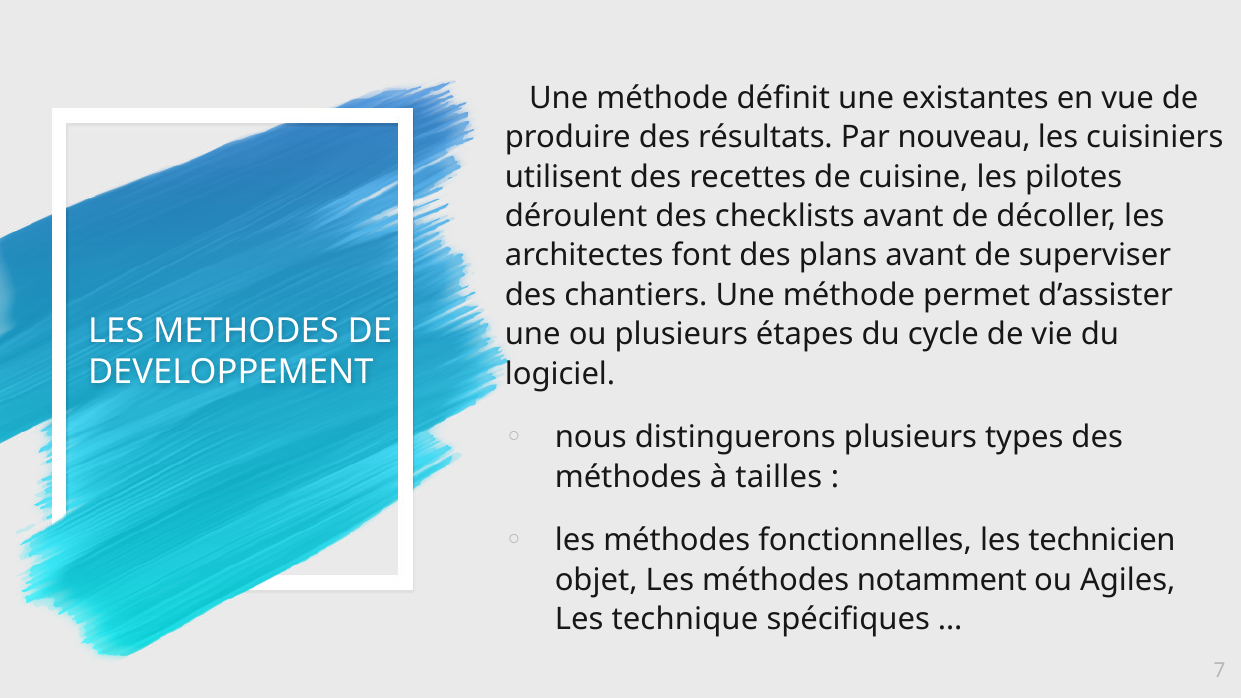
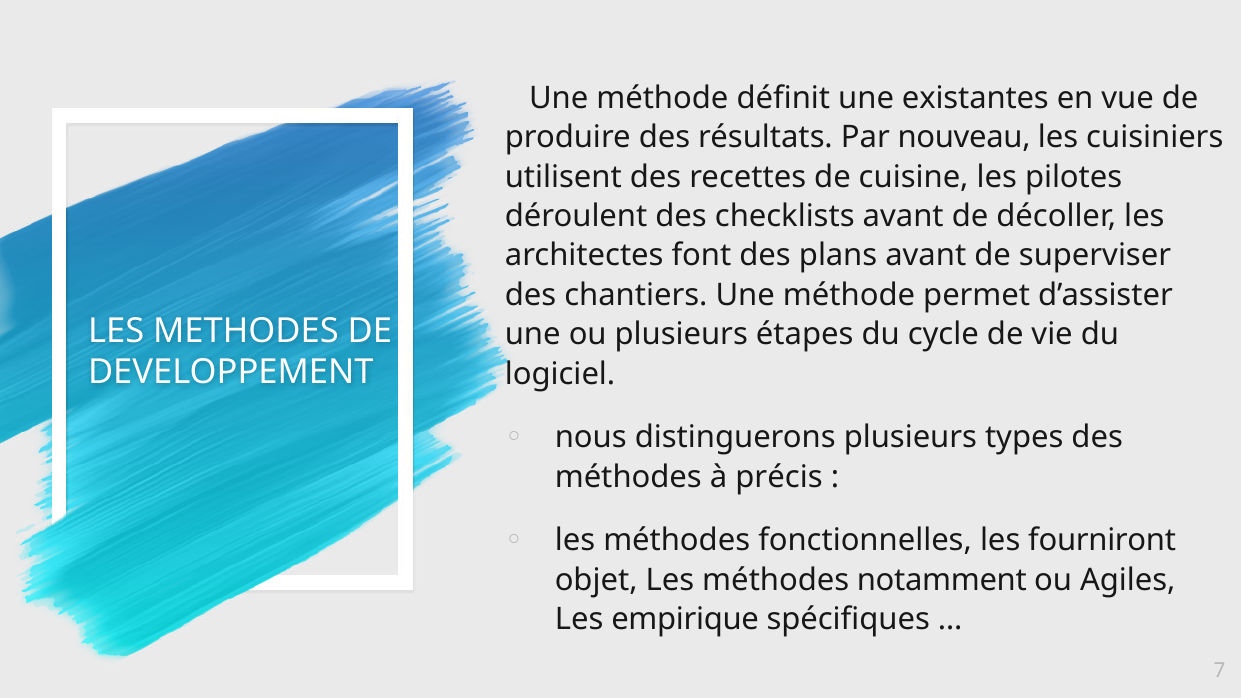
tailles: tailles -> précis
technicien: technicien -> fourniront
technique: technique -> empirique
